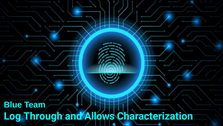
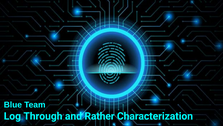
Allows: Allows -> Rather
